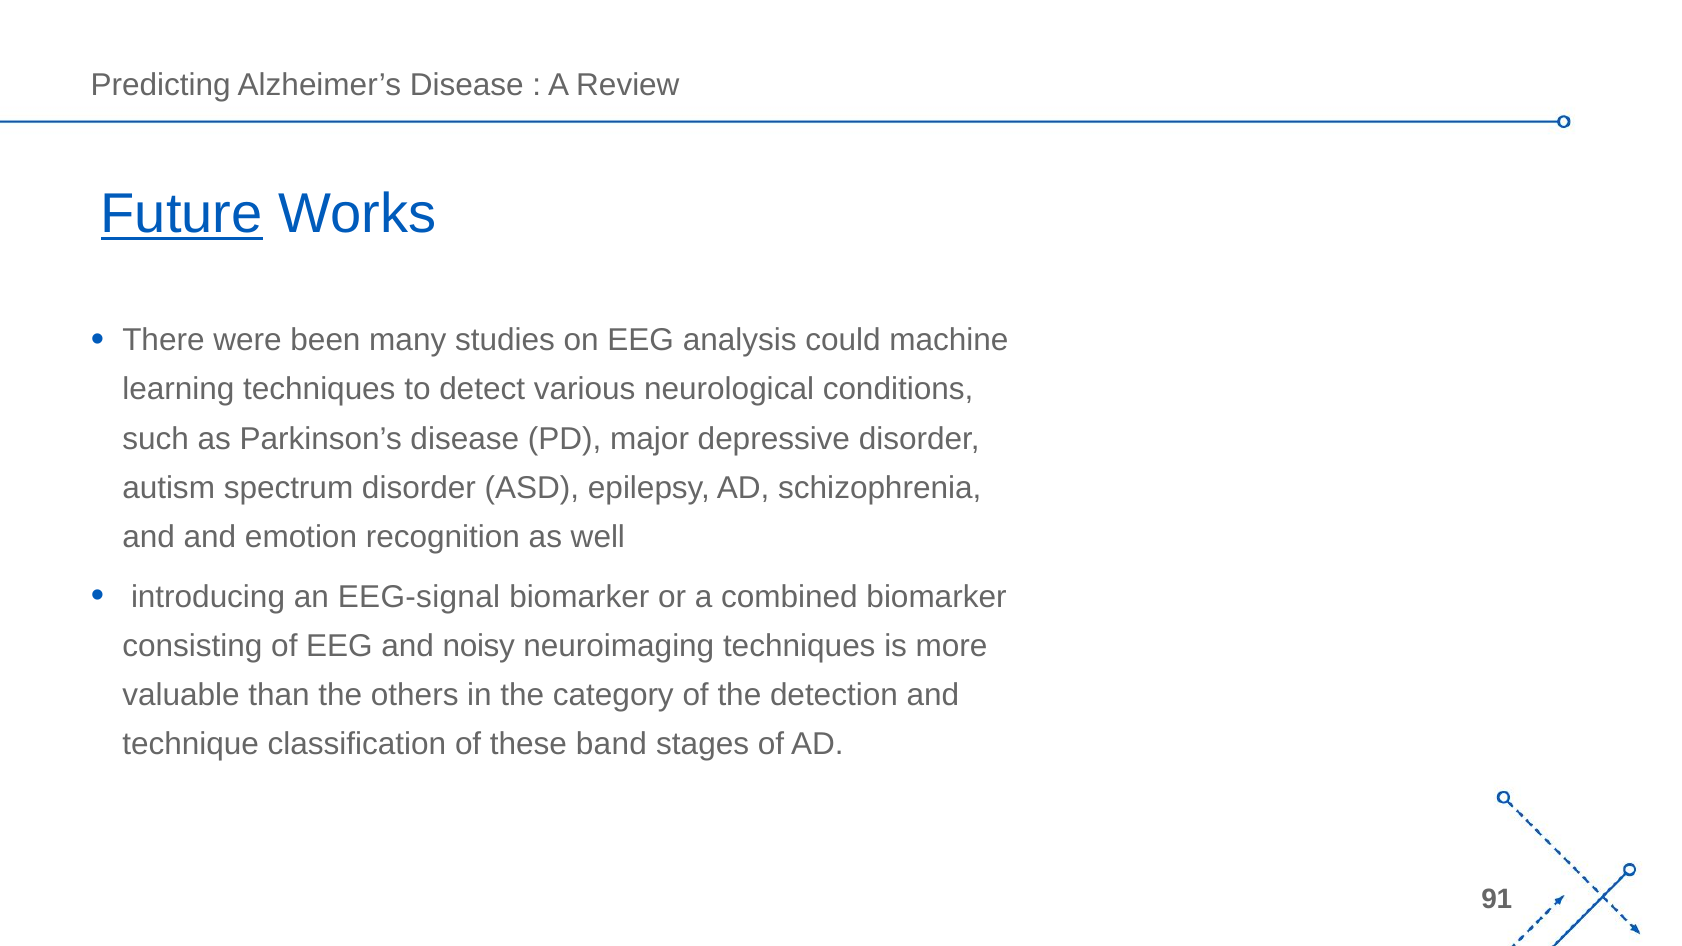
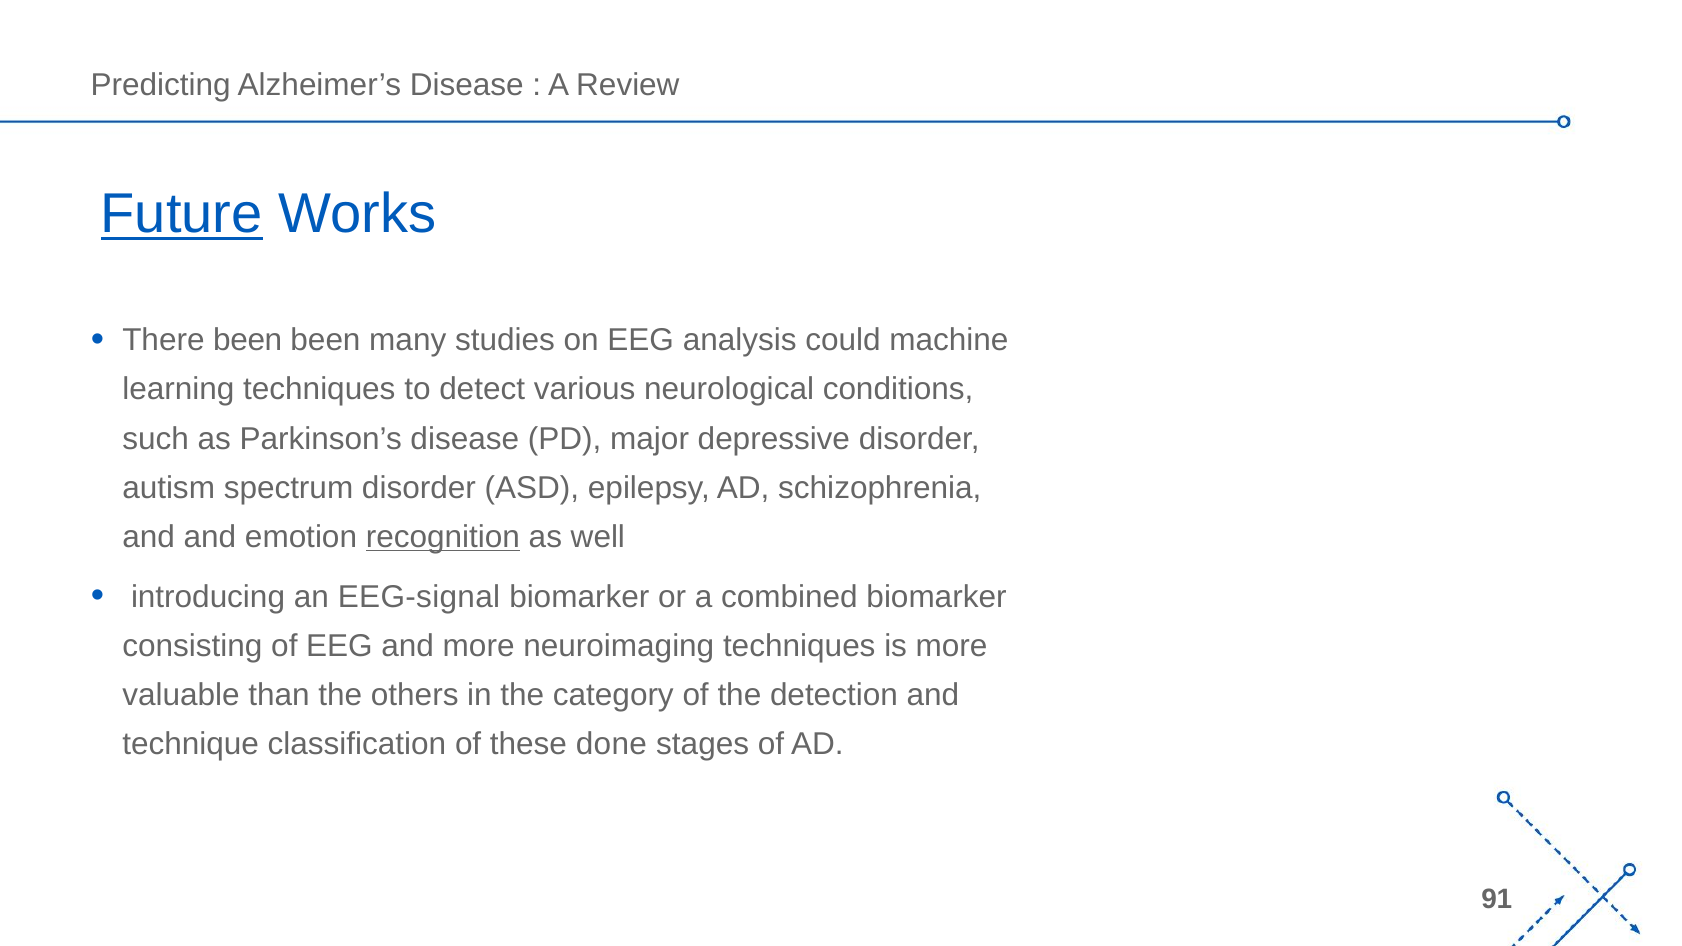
There were: were -> been
recognition underline: none -> present
and noisy: noisy -> more
band: band -> done
